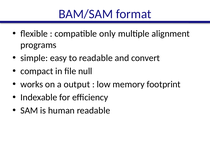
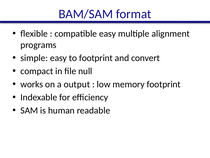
compatible only: only -> easy
to readable: readable -> footprint
